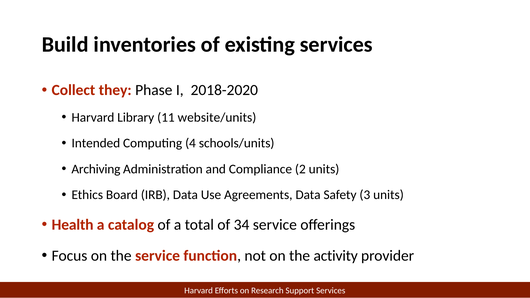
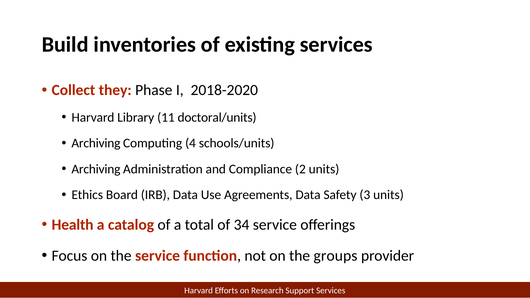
website/units: website/units -> doctoral/units
Intended at (96, 143): Intended -> Archiving
activity: activity -> groups
